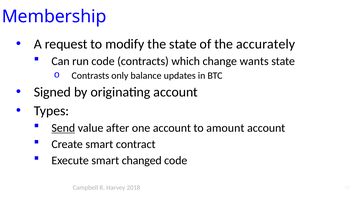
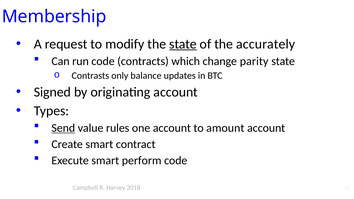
state at (183, 44) underline: none -> present
wants: wants -> parity
after: after -> rules
changed: changed -> perform
